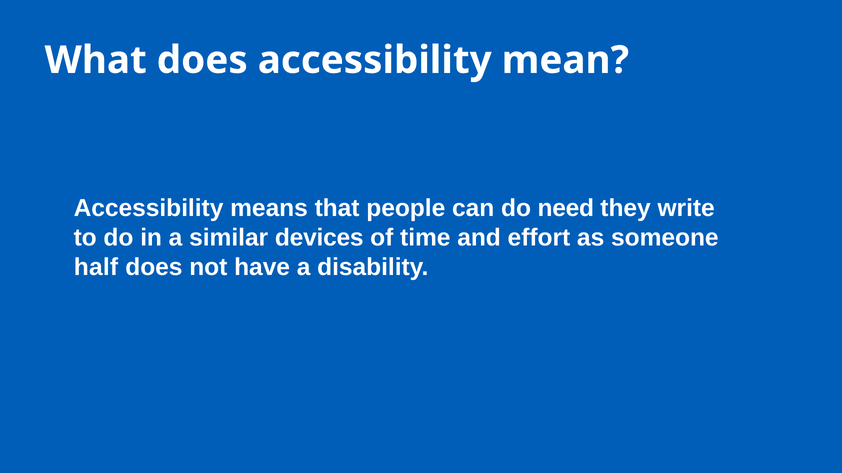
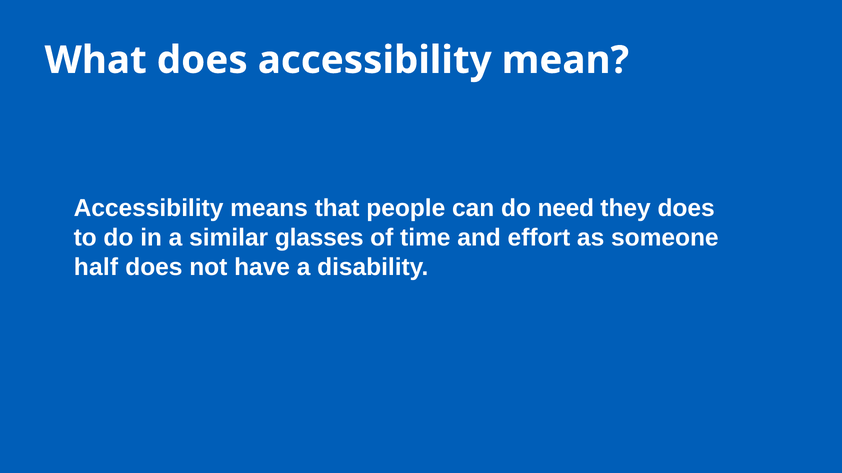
they write: write -> does
devices: devices -> glasses
